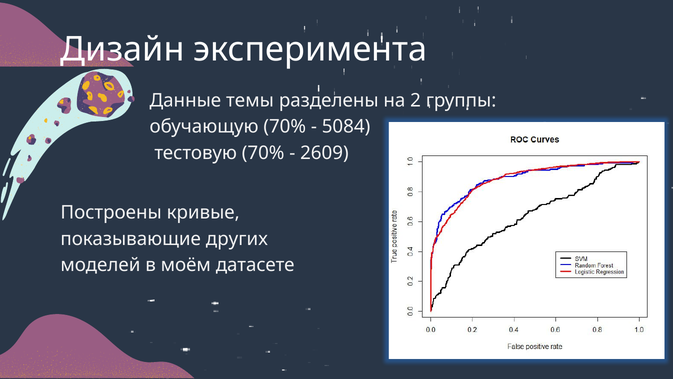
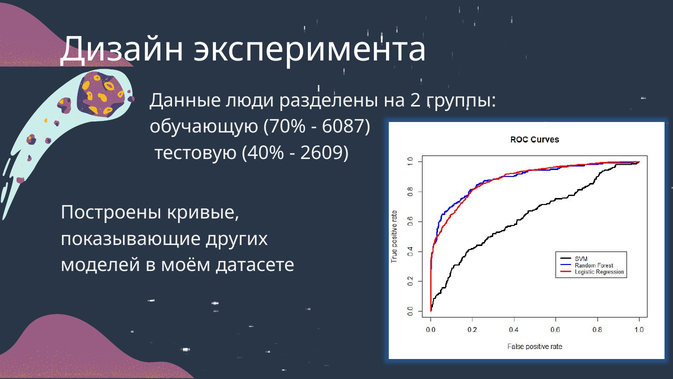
темы: темы -> люди
5084: 5084 -> 6087
тестовую 70%: 70% -> 40%
